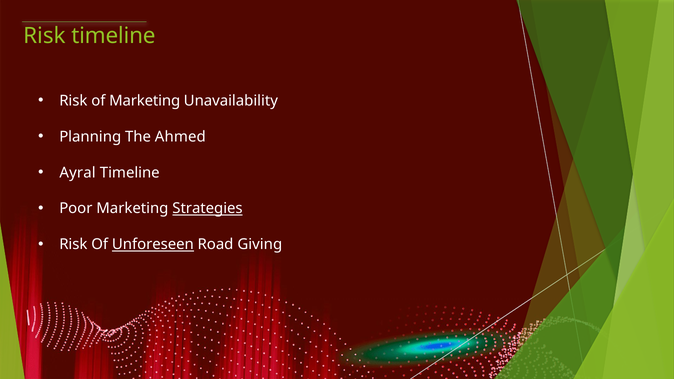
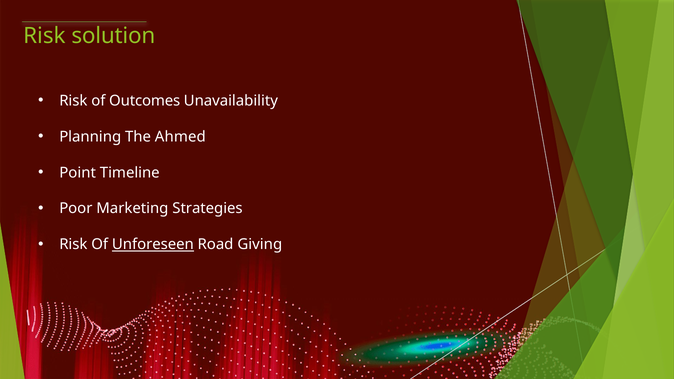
Risk timeline: timeline -> solution
of Marketing: Marketing -> Outcomes
Ayral: Ayral -> Point
Strategies underline: present -> none
